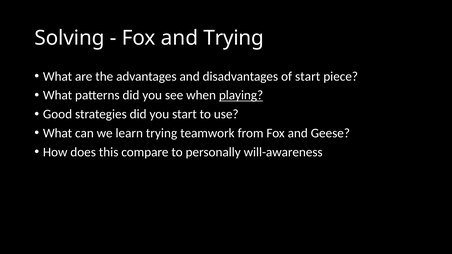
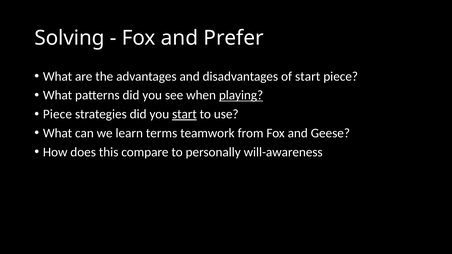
and Trying: Trying -> Prefer
Good at (58, 114): Good -> Piece
start at (184, 114) underline: none -> present
learn trying: trying -> terms
